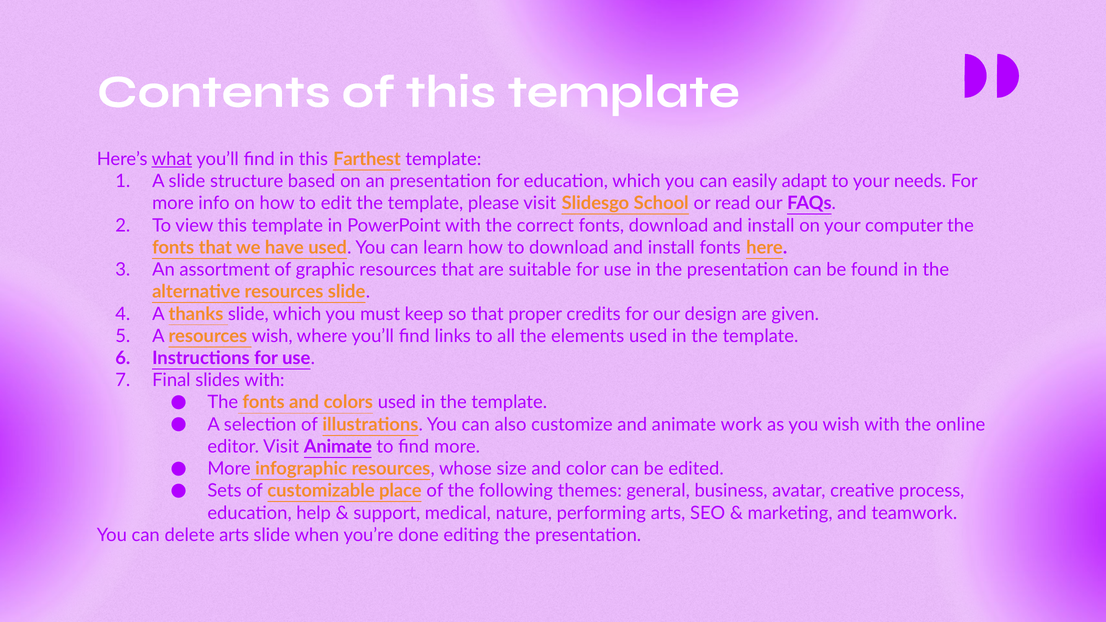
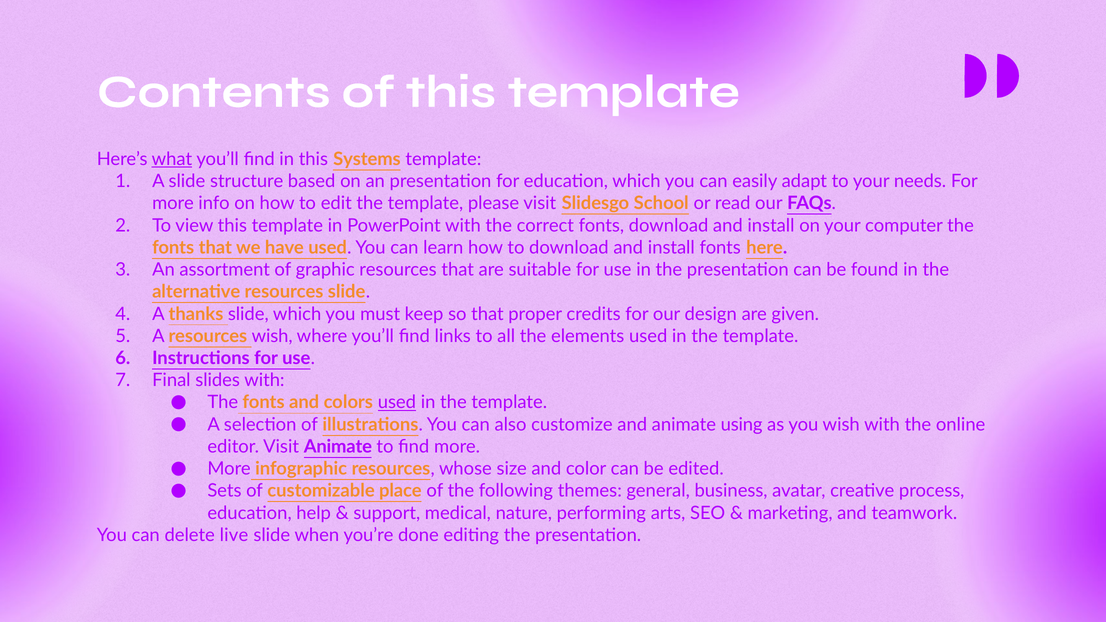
Farthest: Farthest -> Systems
used at (397, 402) underline: none -> present
work: work -> using
delete arts: arts -> live
